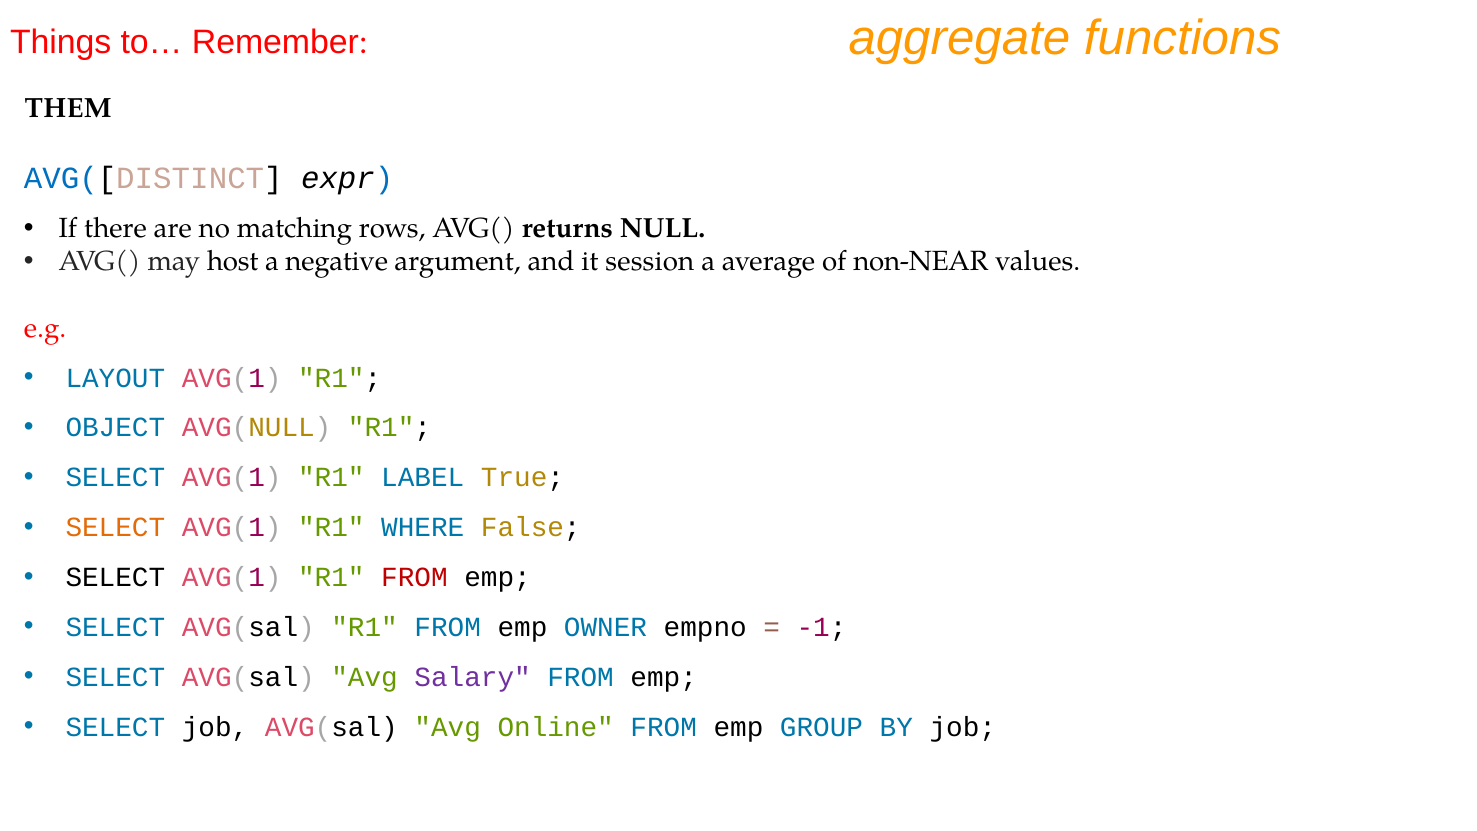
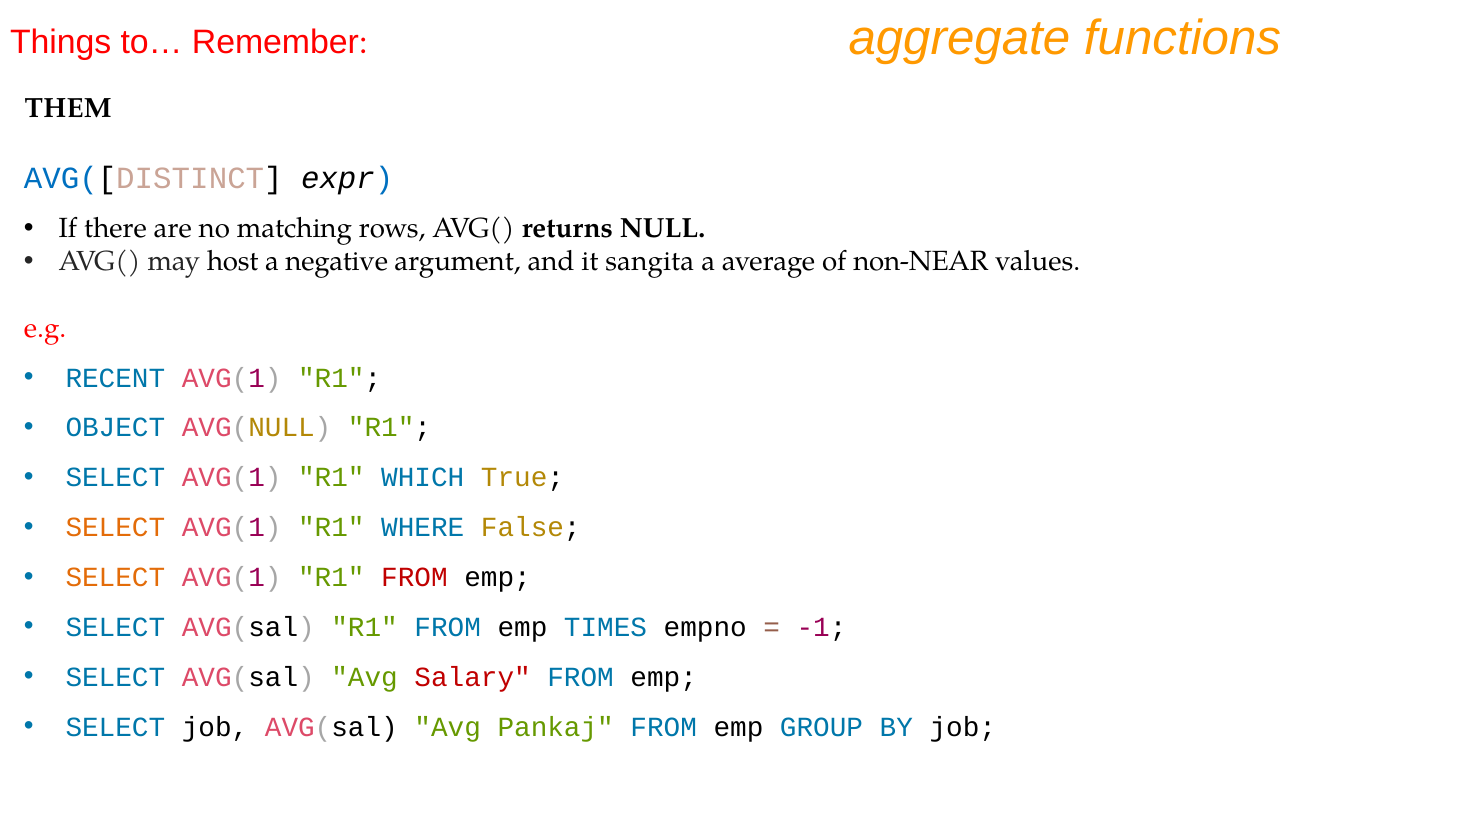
session: session -> sangita
LAYOUT: LAYOUT -> RECENT
LABEL: LABEL -> WHICH
SELECT at (115, 577) colour: black -> orange
OWNER: OWNER -> TIMES
Salary colour: purple -> red
Online: Online -> Pankaj
